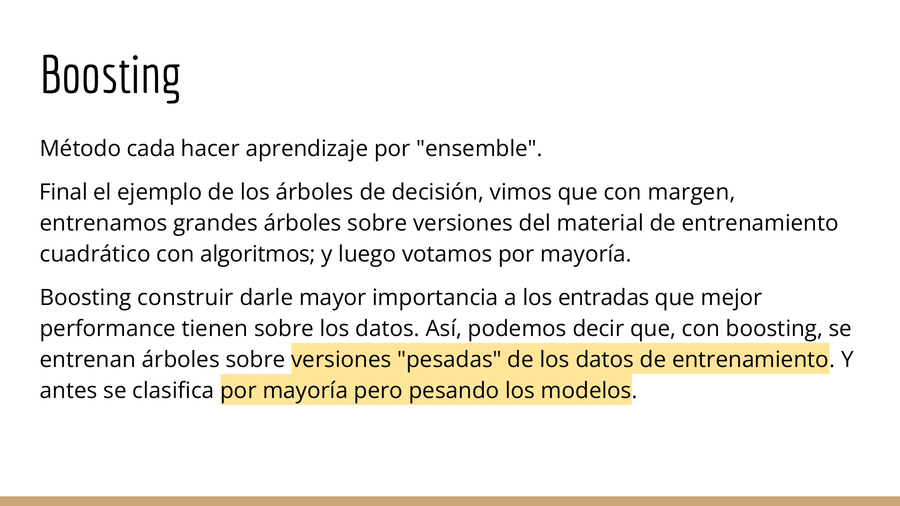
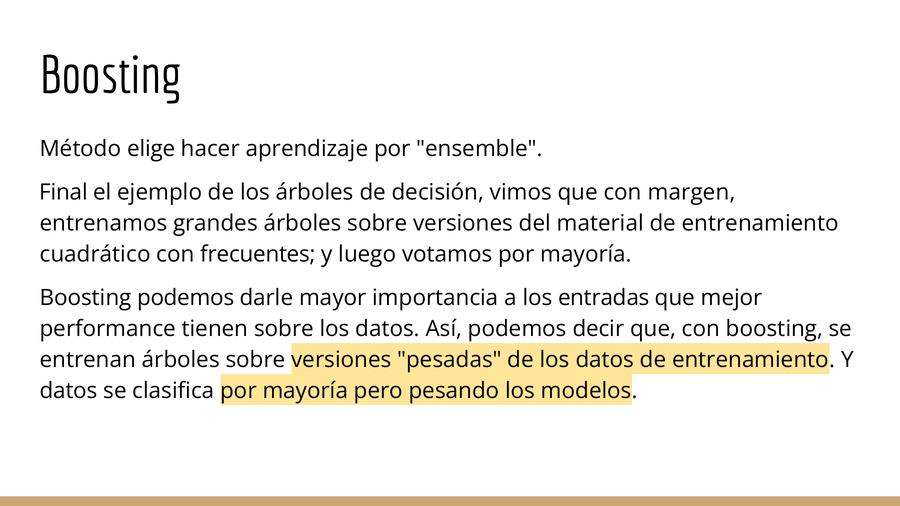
cada: cada -> elige
algoritmos: algoritmos -> frecuentes
Boosting construir: construir -> podemos
antes at (69, 391): antes -> datos
